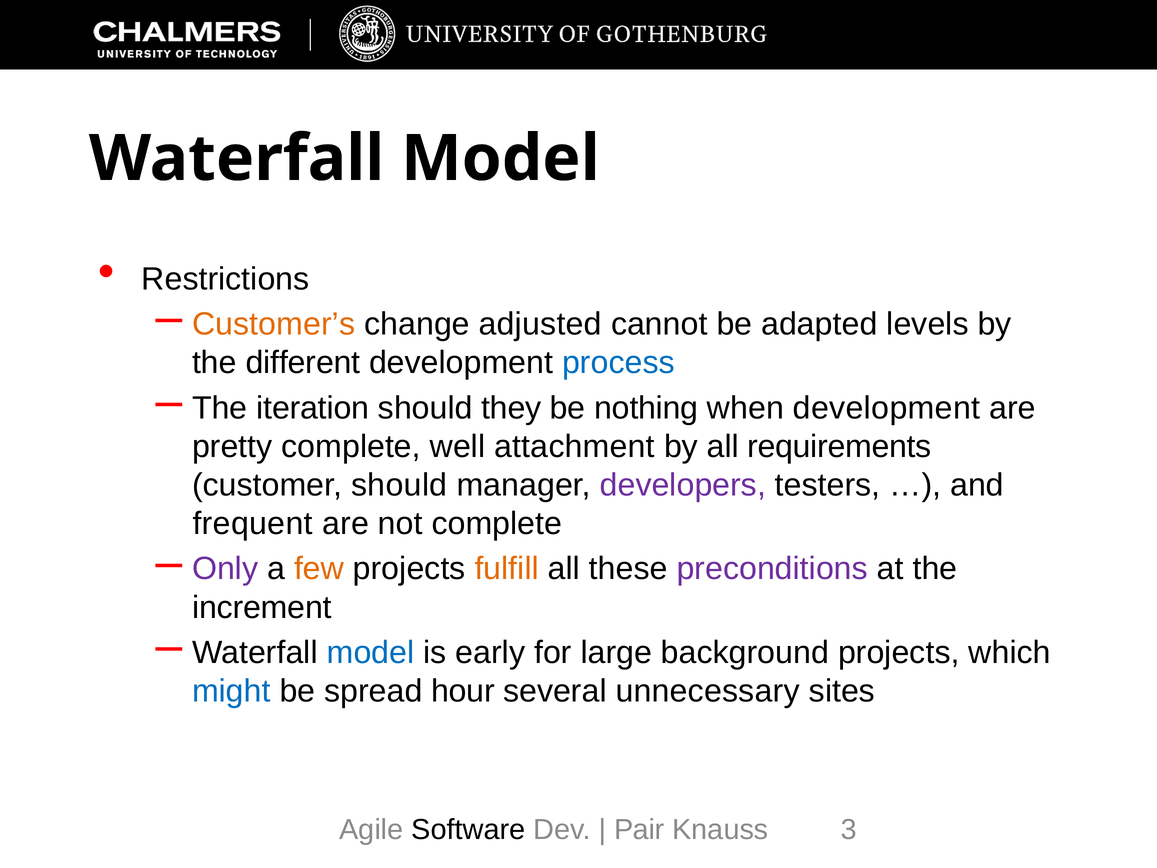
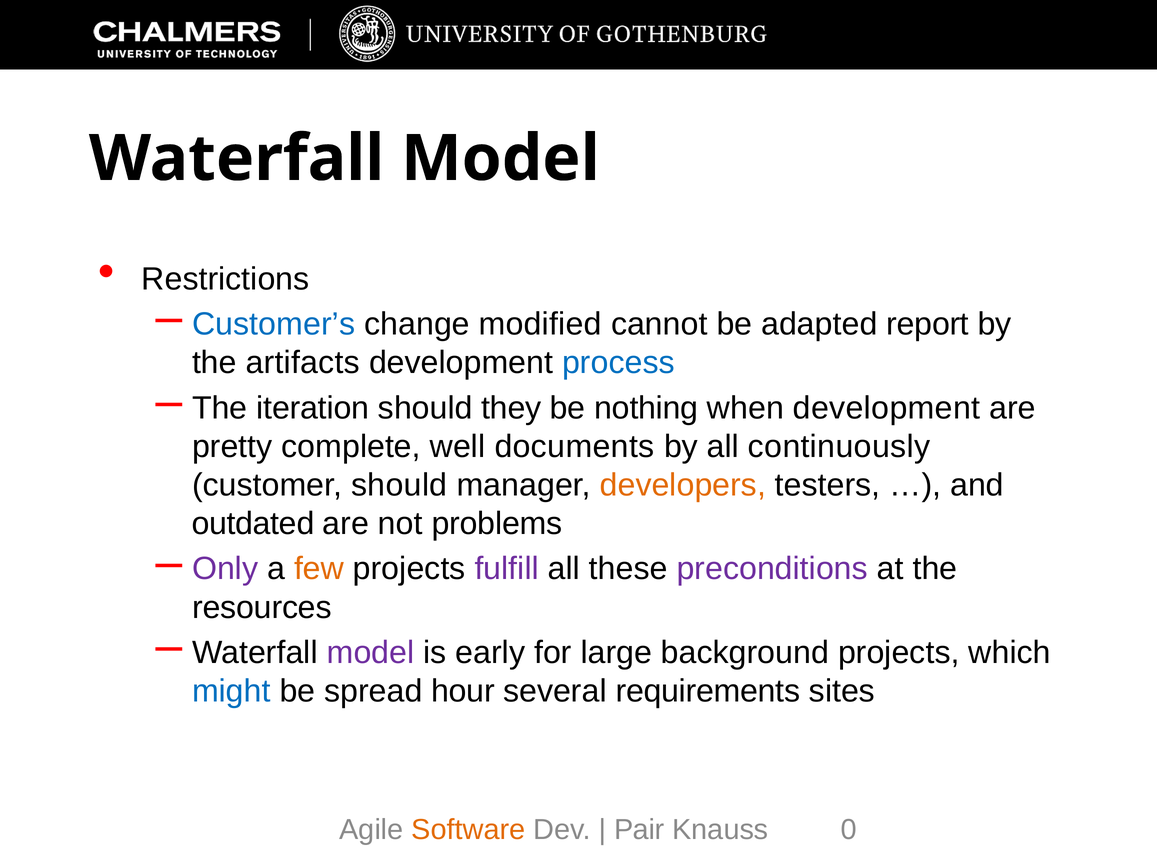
Customer’s colour: orange -> blue
adjusted: adjusted -> modified
levels: levels -> report
different: different -> artifacts
attachment: attachment -> documents
requirements: requirements -> continuously
developers colour: purple -> orange
frequent: frequent -> outdated
not complete: complete -> problems
fulfill colour: orange -> purple
increment: increment -> resources
model at (371, 652) colour: blue -> purple
unnecessary: unnecessary -> requirements
Software colour: black -> orange
3: 3 -> 0
